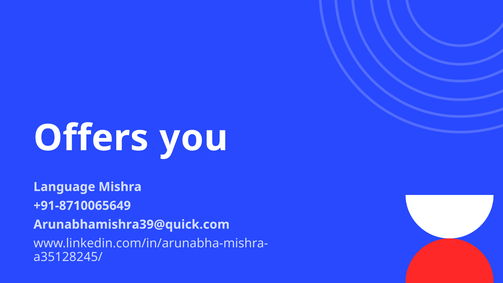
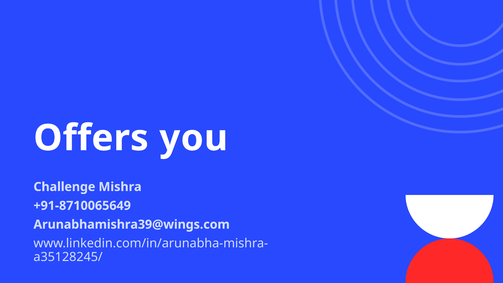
Language: Language -> Challenge
Arunabhamishra39@quick.com: Arunabhamishra39@quick.com -> Arunabhamishra39@wings.com
